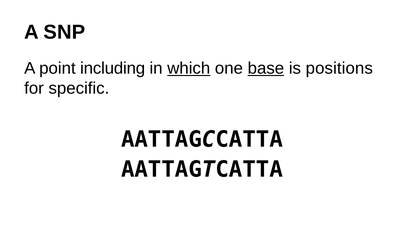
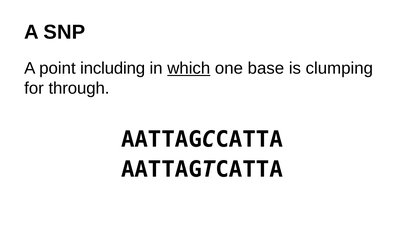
base underline: present -> none
positions: positions -> clumping
specific: specific -> through
